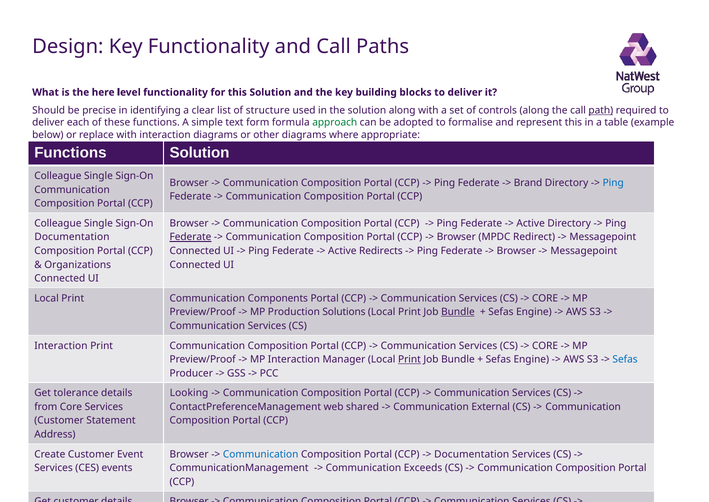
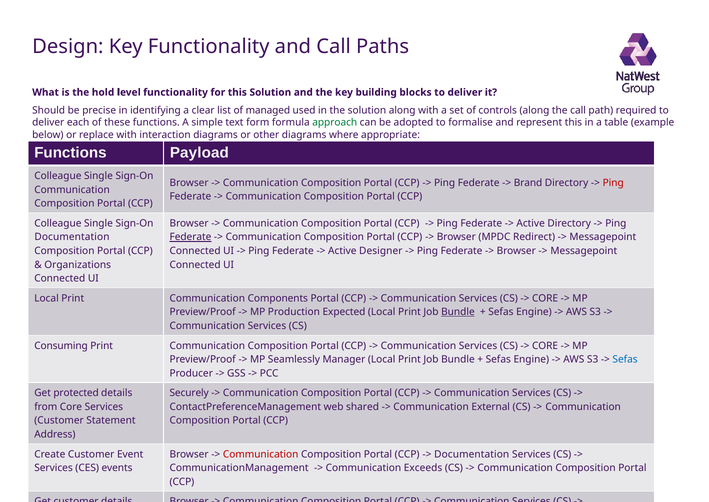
here: here -> hold
structure: structure -> managed
path underline: present -> none
Functions Solution: Solution -> Payload
Ping at (613, 183) colour: blue -> red
Redirects: Redirects -> Designer
Solutions: Solutions -> Expected
Interaction at (61, 345): Interaction -> Consuming
MP Interaction: Interaction -> Seamlessly
Print at (409, 359) underline: present -> none
tolerance: tolerance -> protected
Looking: Looking -> Securely
Communication at (261, 454) colour: blue -> red
